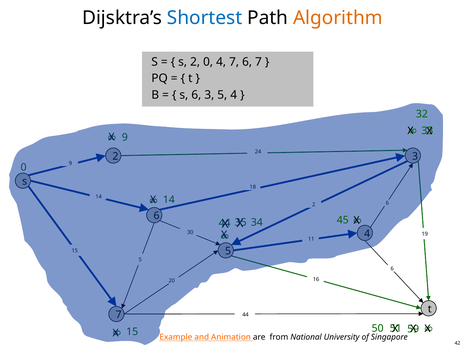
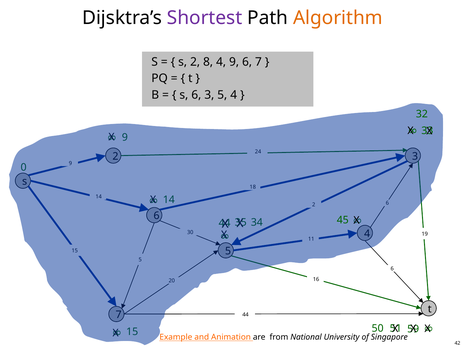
Shortest colour: blue -> purple
2 0: 0 -> 8
4 7: 7 -> 9
